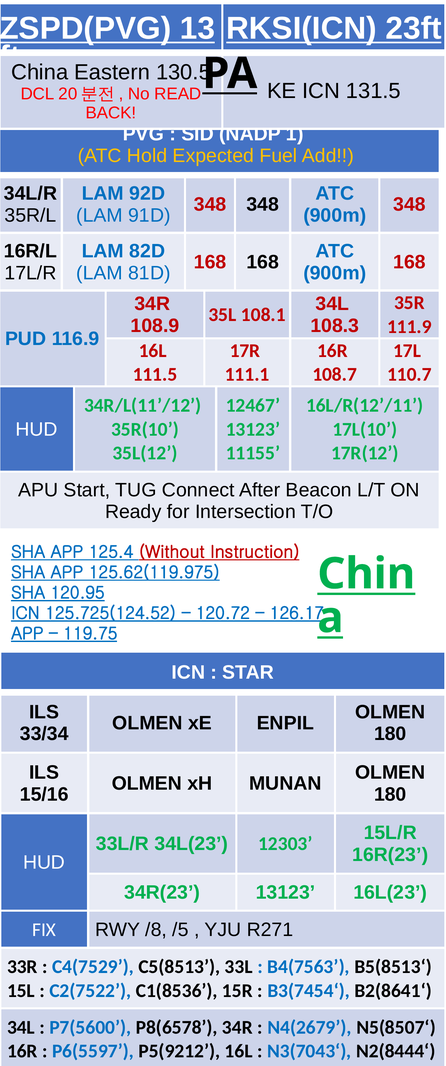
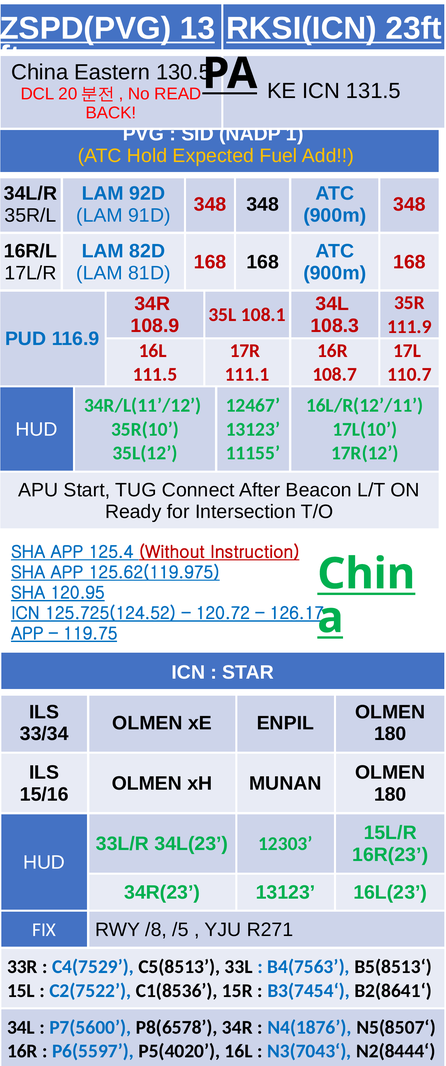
N4(2679: N4(2679 -> N4(1876
P5(9212: P5(9212 -> P5(4020
